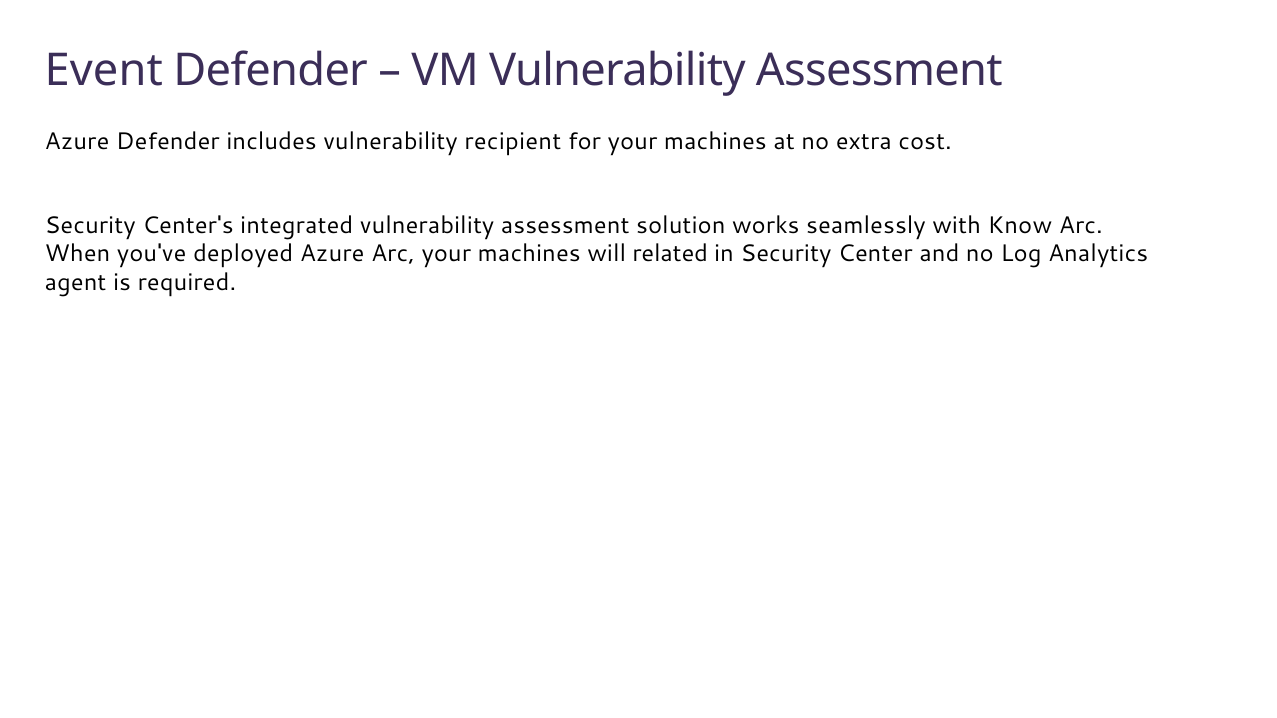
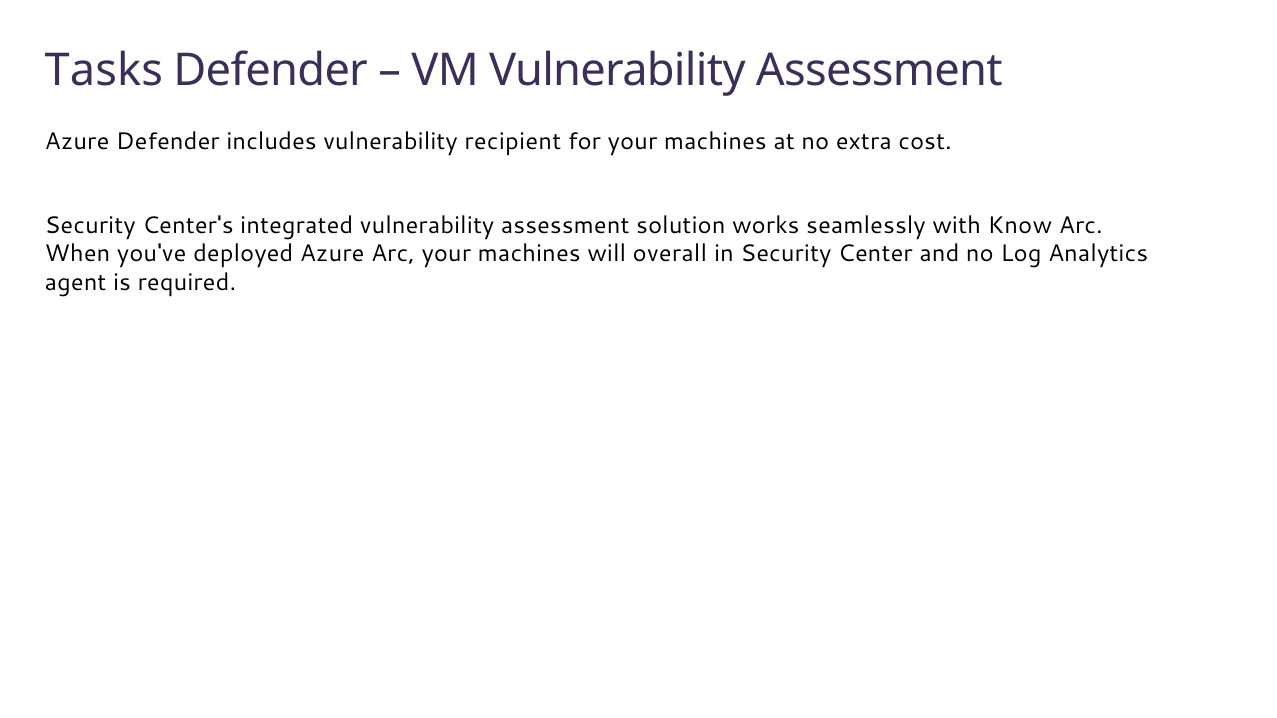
Event: Event -> Tasks
related: related -> overall
